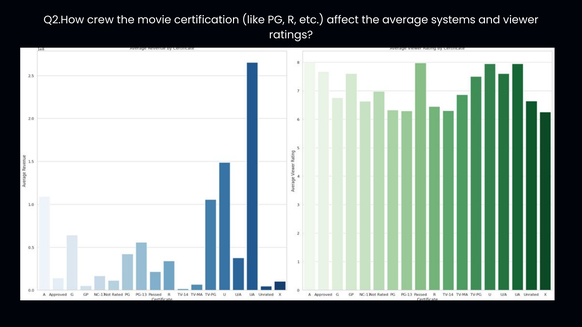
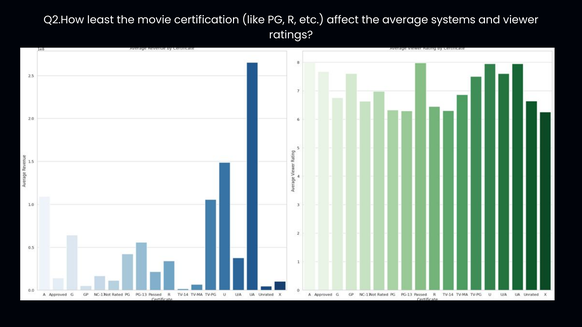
crew: crew -> least
